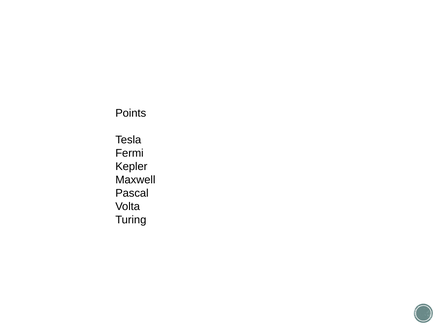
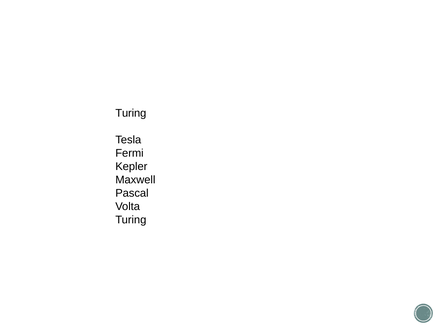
Points at (131, 113): Points -> Turing
